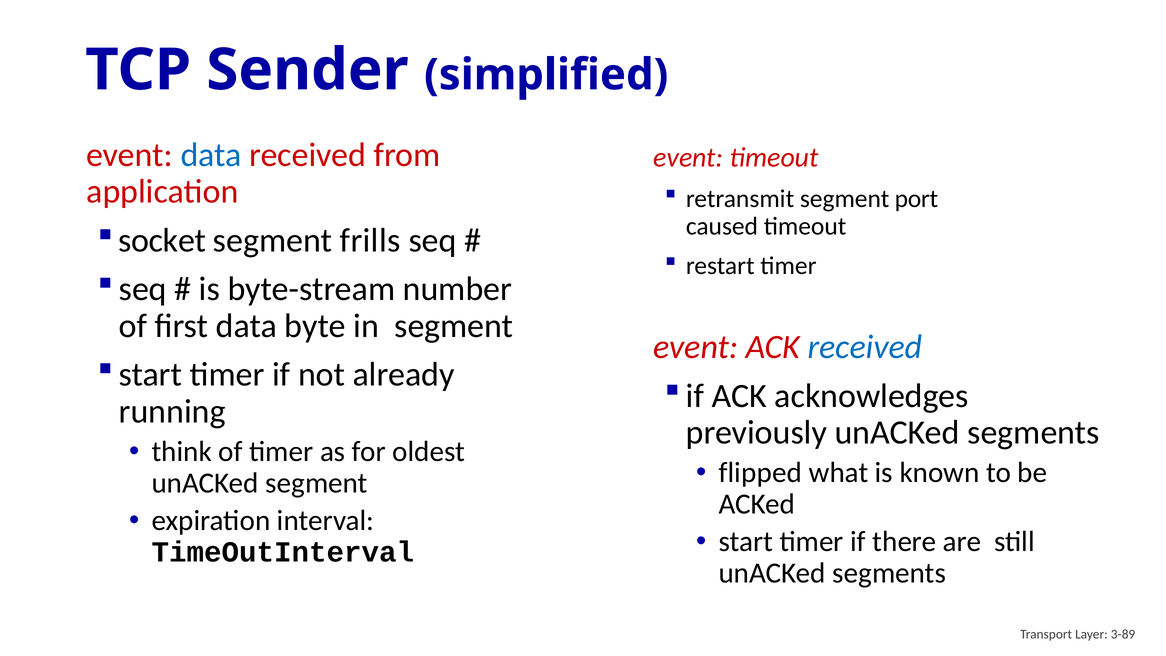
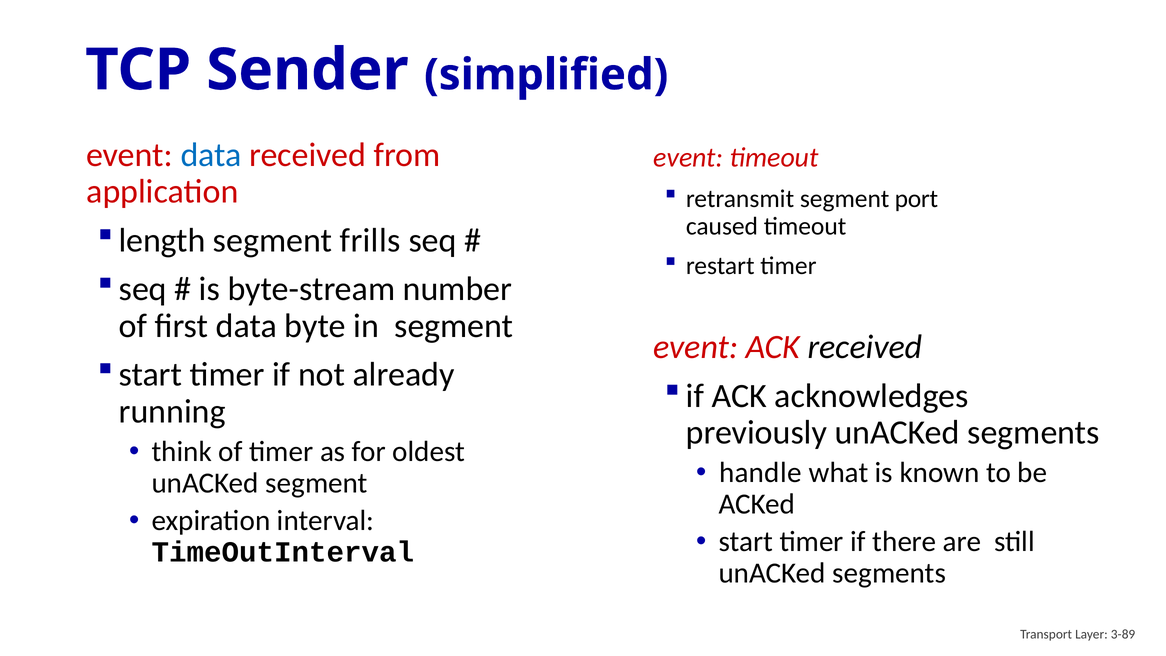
socket: socket -> length
received at (865, 347) colour: blue -> black
flipped: flipped -> handle
